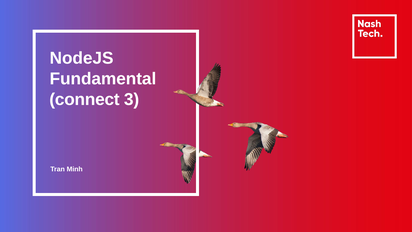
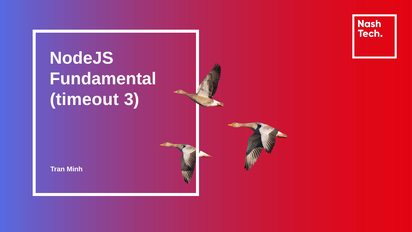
connect: connect -> timeout
